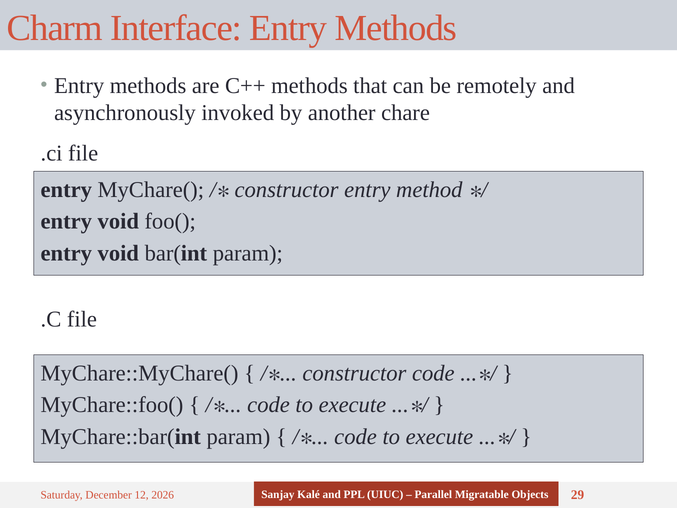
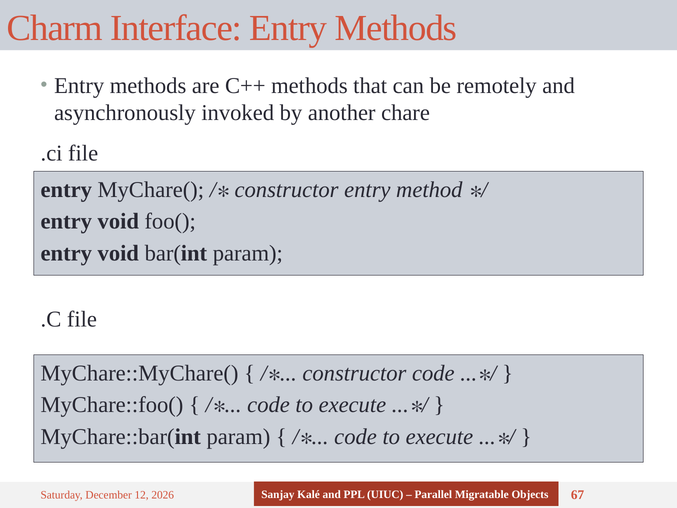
29: 29 -> 67
